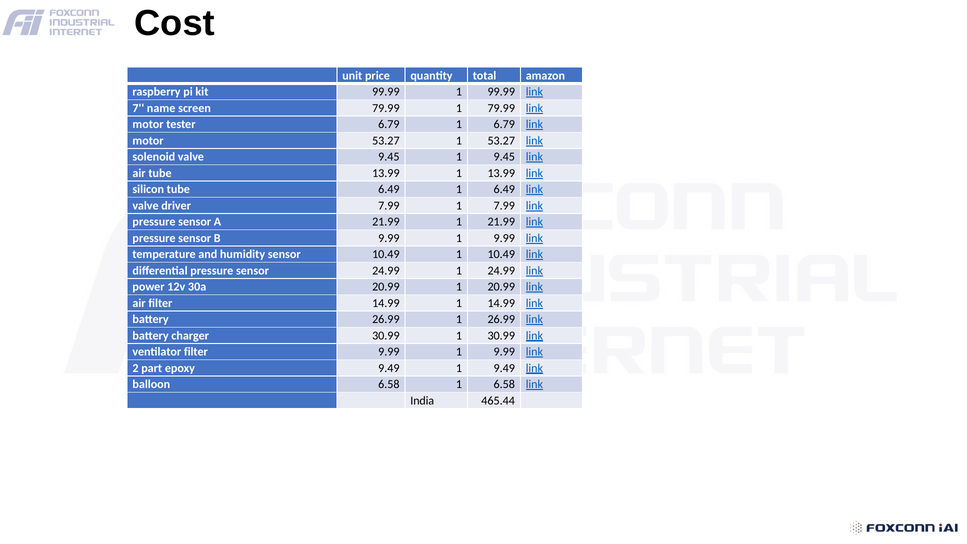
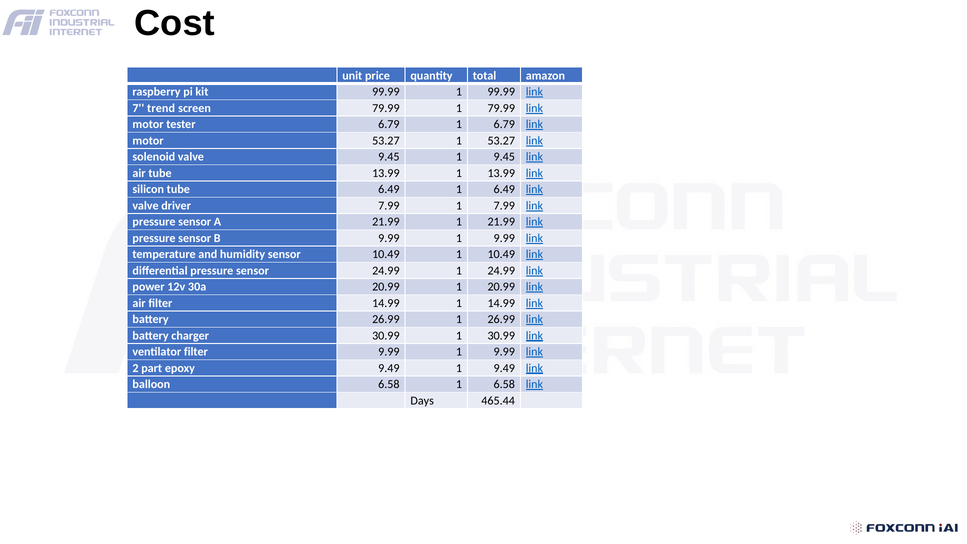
name: name -> trend
India: India -> Days
